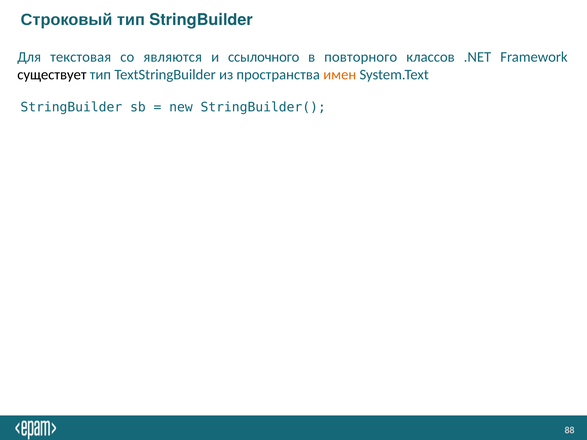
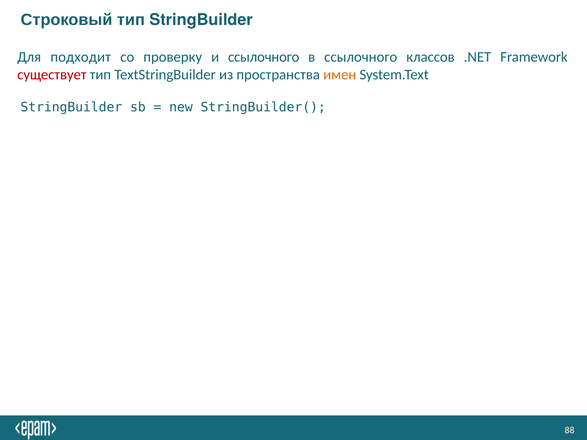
текстовая: текстовая -> подходит
являются: являются -> проверку
в повторного: повторного -> ссылочного
существует colour: black -> red
